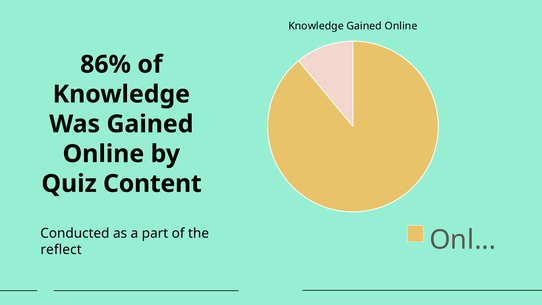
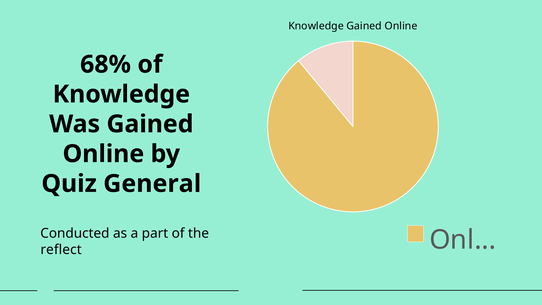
86%: 86% -> 68%
Content: Content -> General
